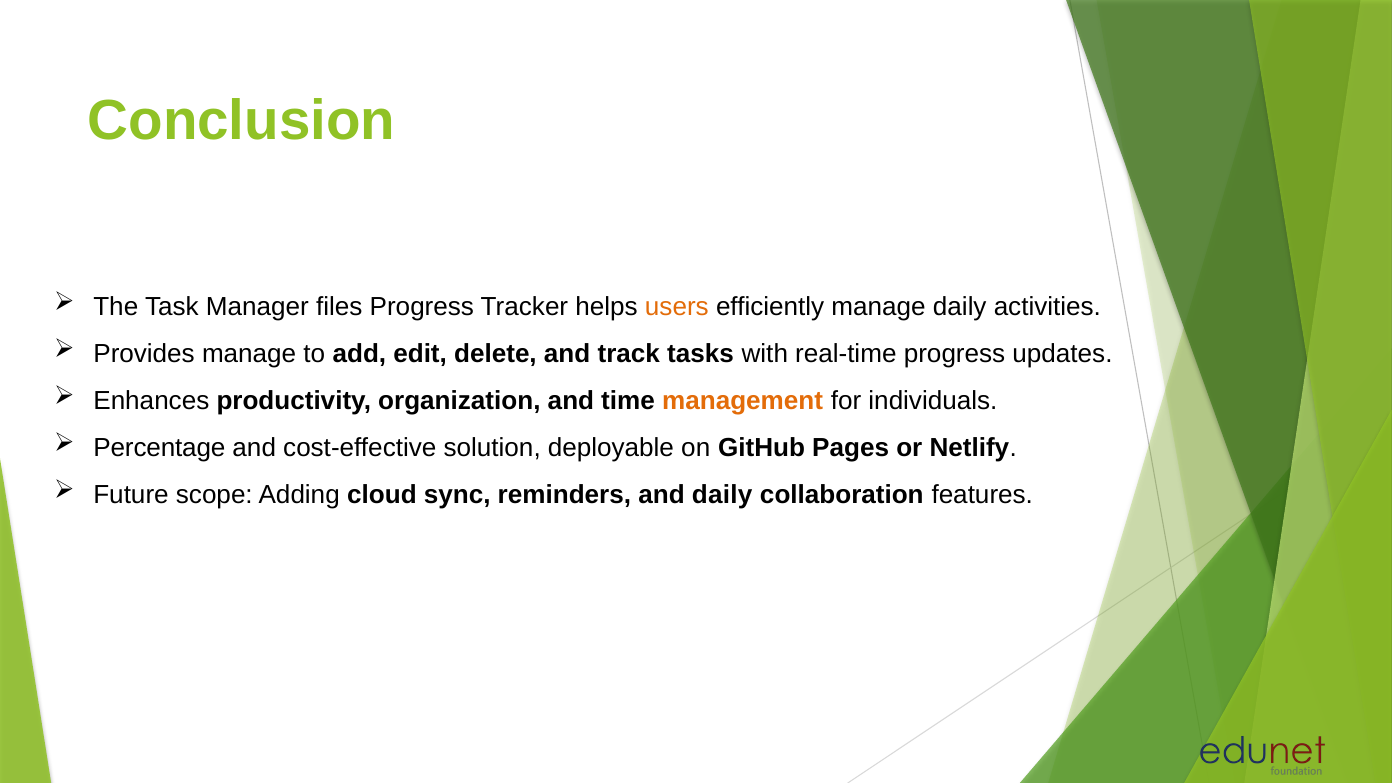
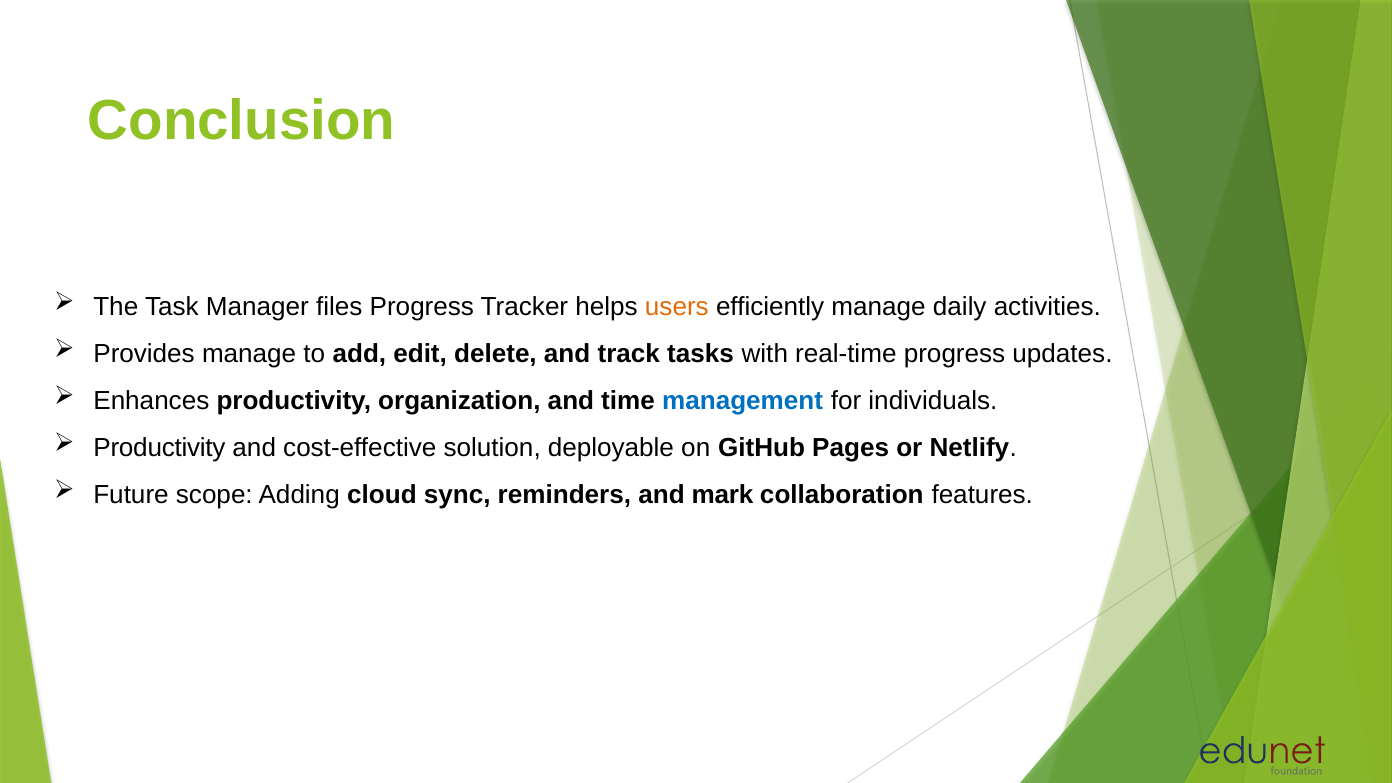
management colour: orange -> blue
Percentage at (159, 447): Percentage -> Productivity
and daily: daily -> mark
